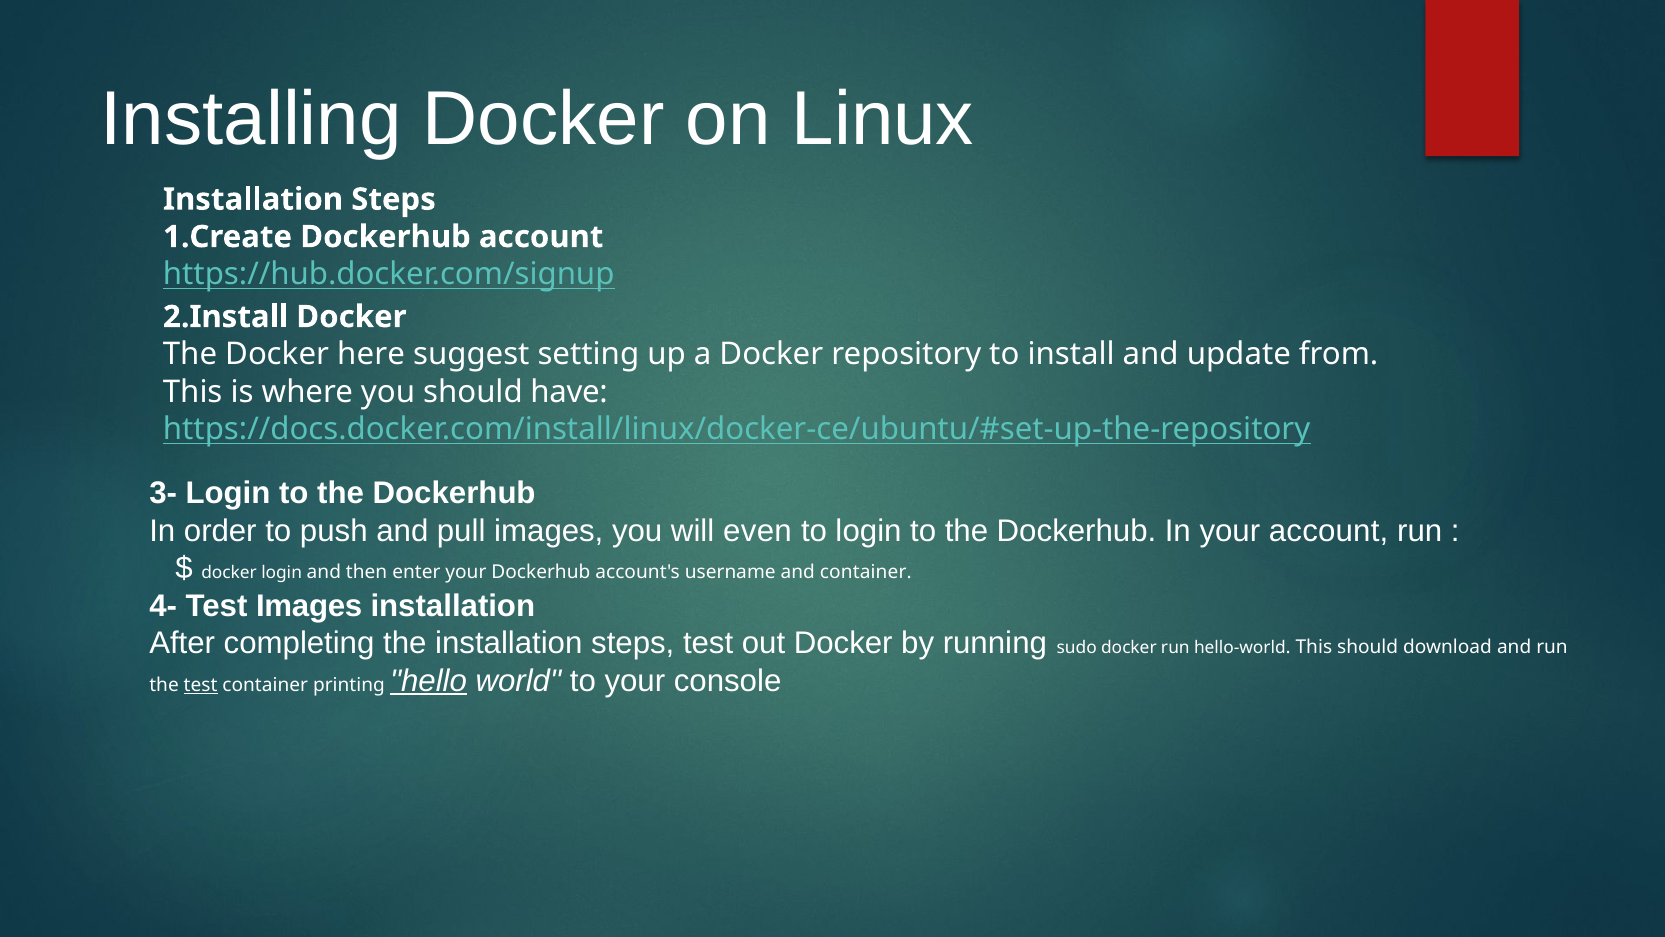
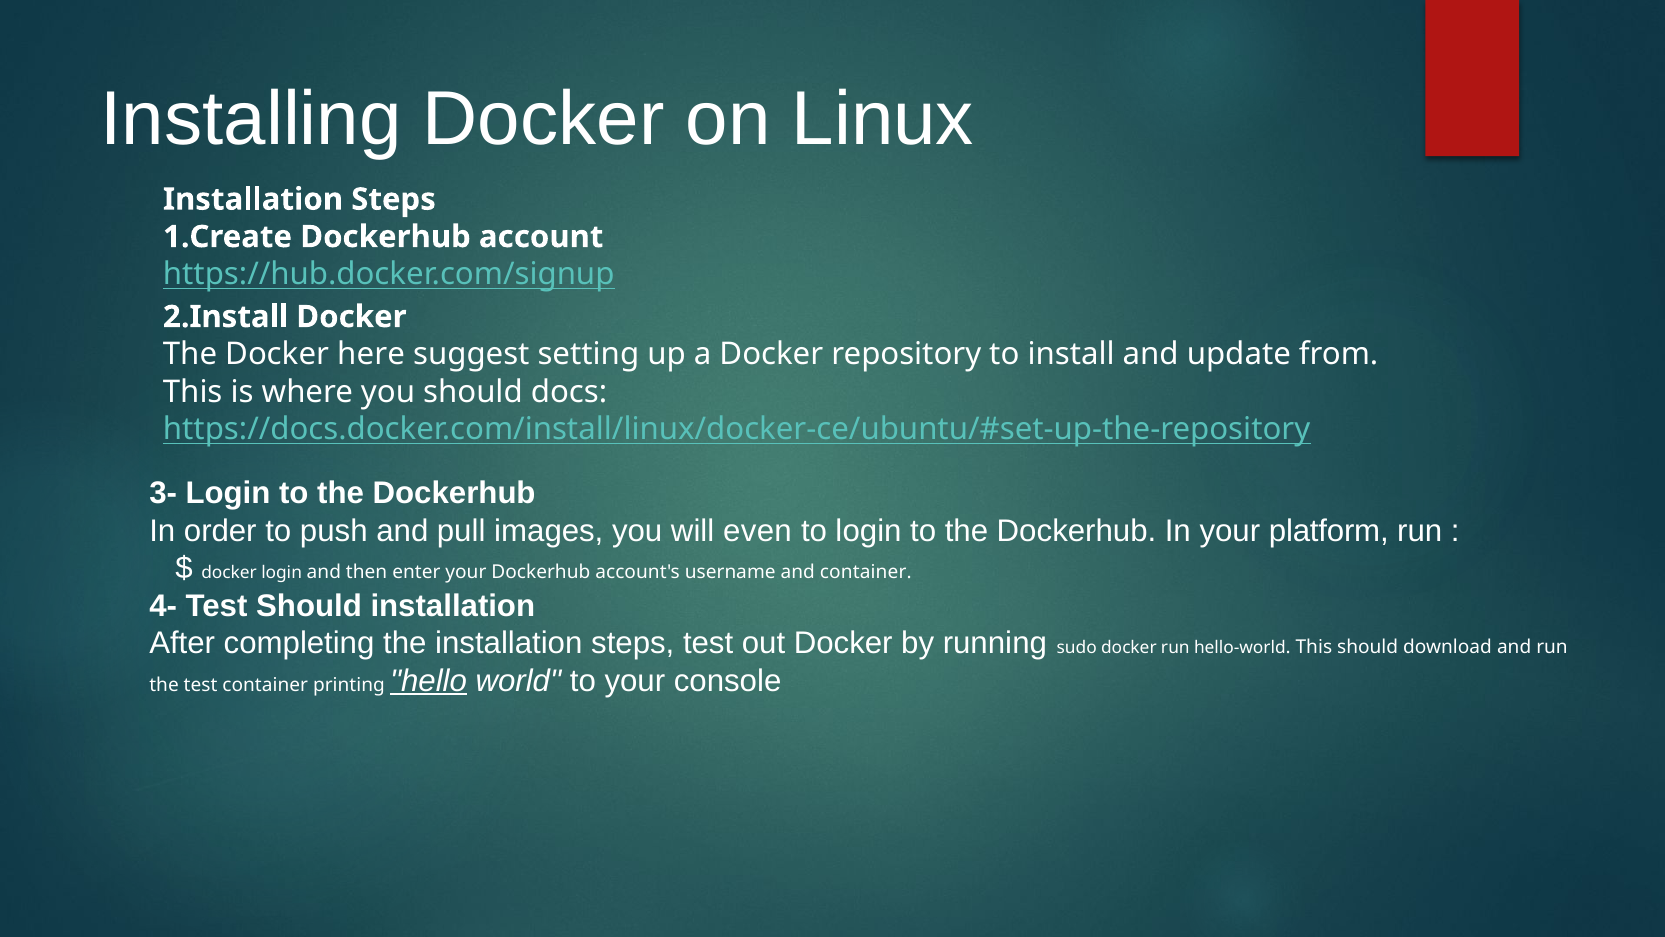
have: have -> docs
your account: account -> platform
Test Images: Images -> Should
test at (201, 685) underline: present -> none
